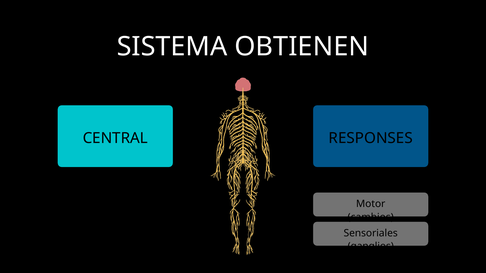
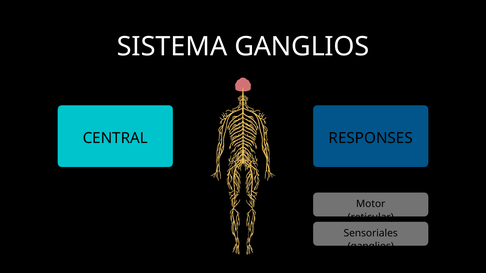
SISTEMA OBTIENEN: OBTIENEN -> GANGLIOS
cambios: cambios -> reticular
